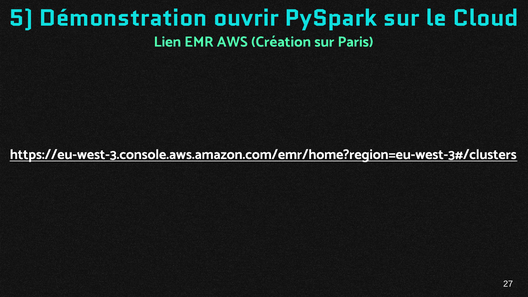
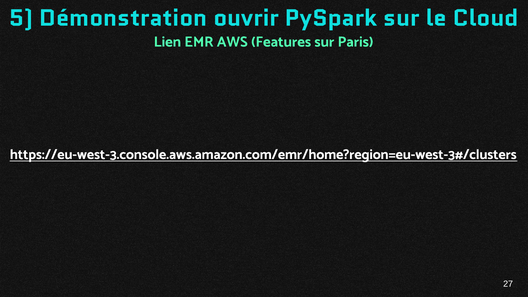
Création: Création -> Features
